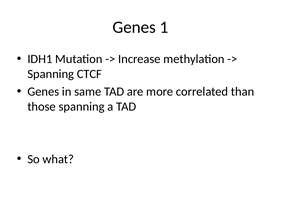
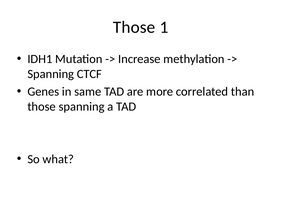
Genes at (134, 27): Genes -> Those
